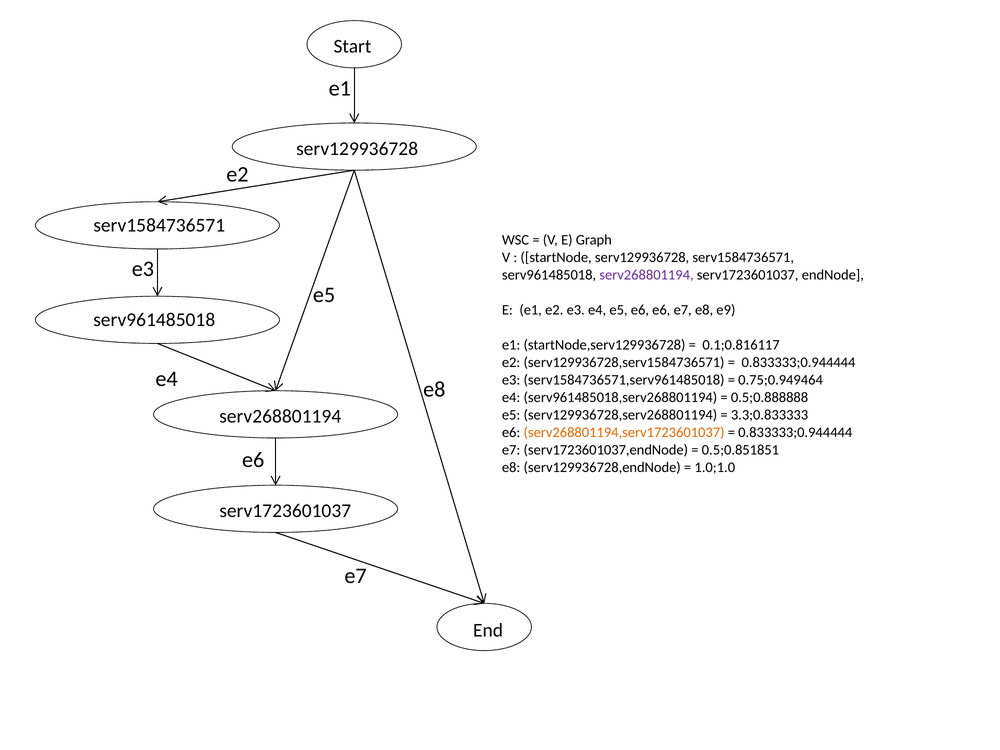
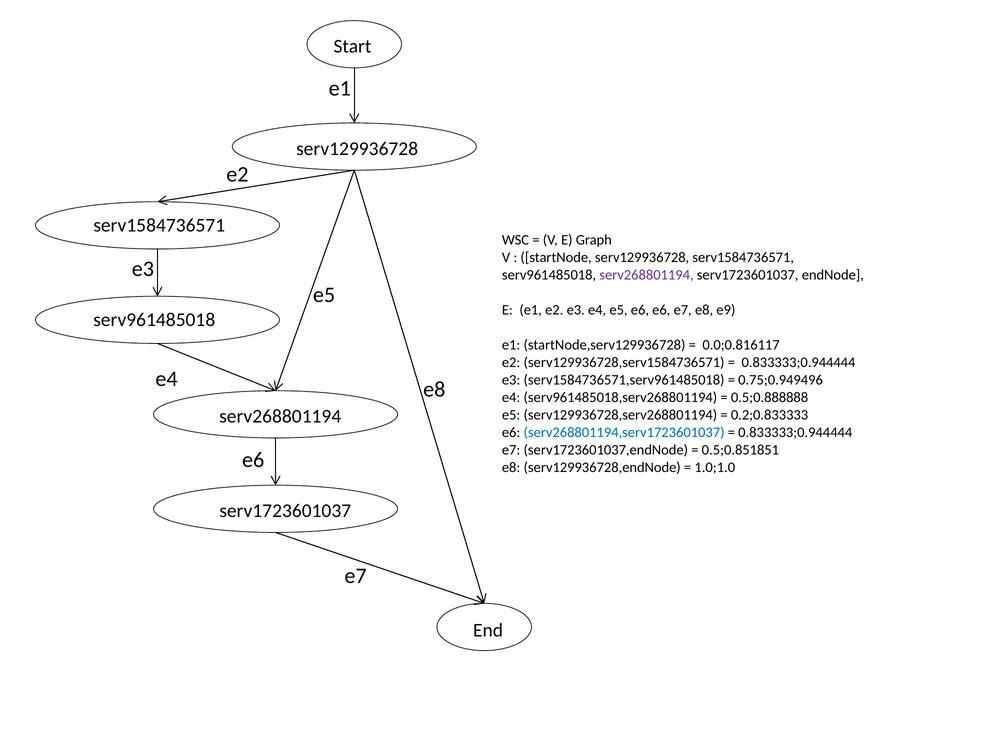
0.1;0.816117: 0.1;0.816117 -> 0.0;0.816117
0.75;0.949464: 0.75;0.949464 -> 0.75;0.949496
3.3;0.833333: 3.3;0.833333 -> 0.2;0.833333
serv268801194,serv1723601037 colour: orange -> blue
